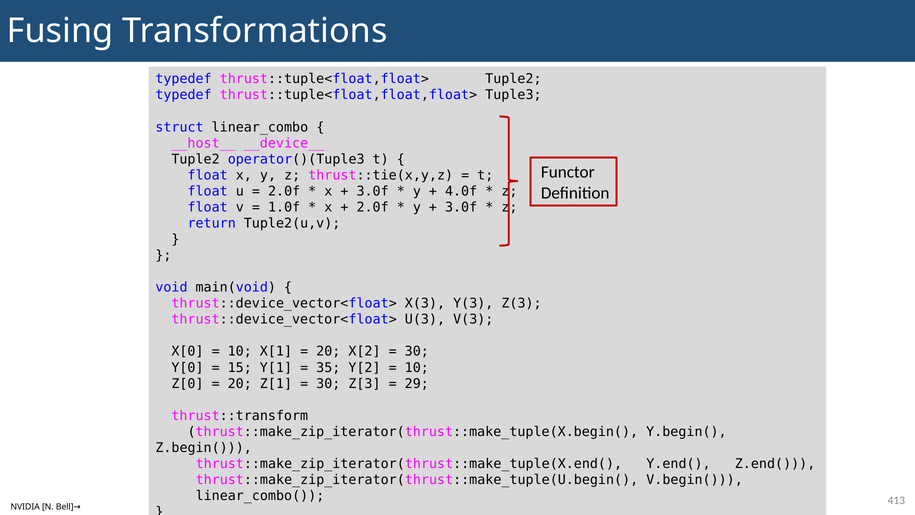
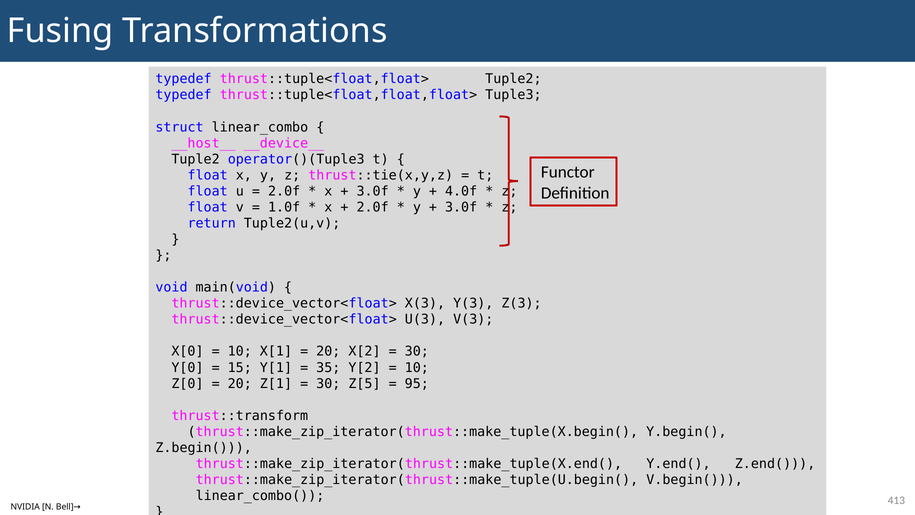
Z[3: Z[3 -> Z[5
29: 29 -> 95
